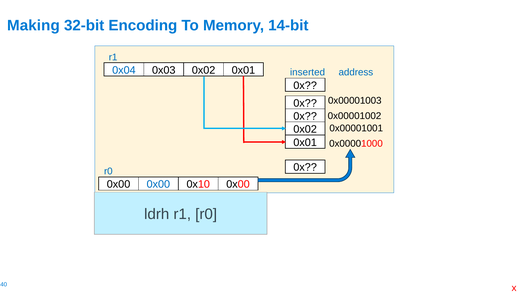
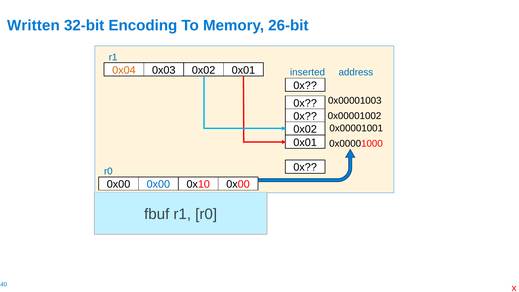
Making: Making -> Written
14-bit: 14-bit -> 26-bit
0x04 colour: blue -> orange
ldrh: ldrh -> fbuf
